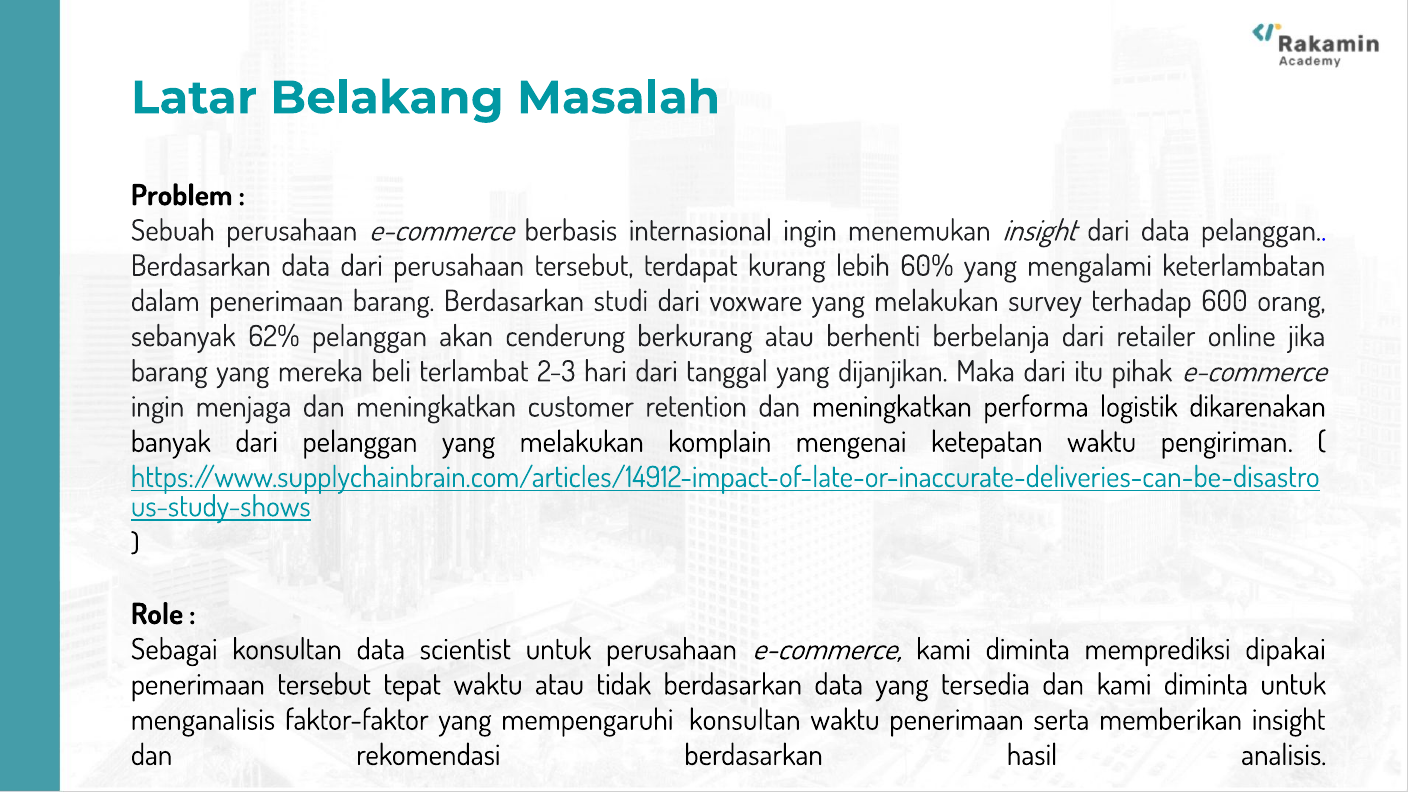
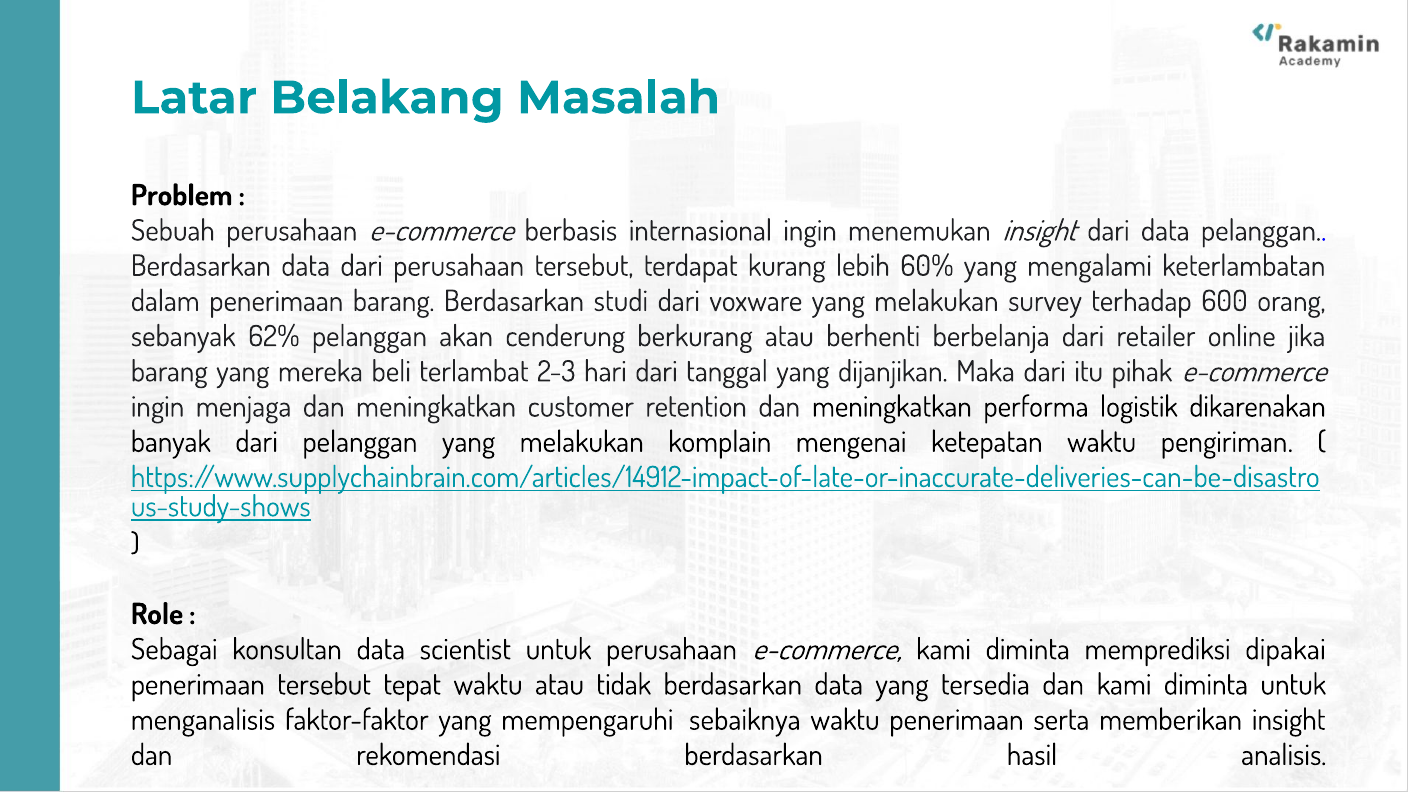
mempengaruhi konsultan: konsultan -> sebaiknya
